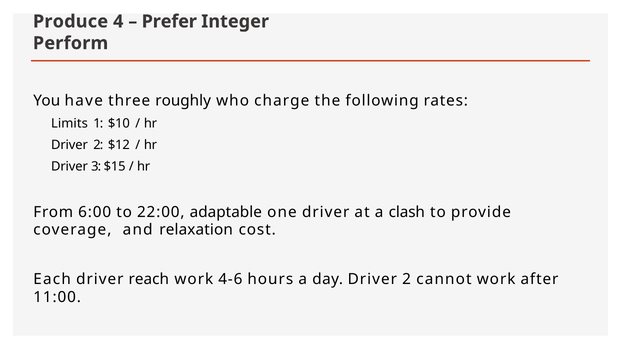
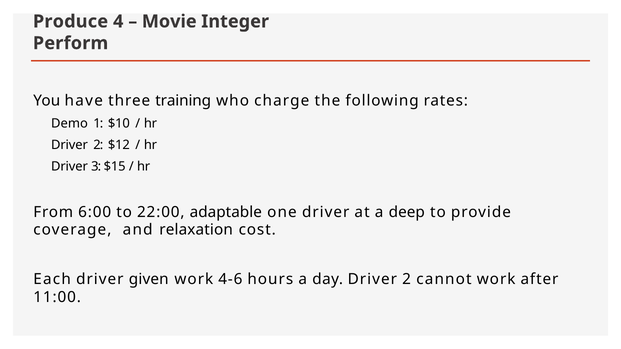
Prefer: Prefer -> Movie
roughly: roughly -> training
Limits: Limits -> Demo
clash: clash -> deep
reach: reach -> given
